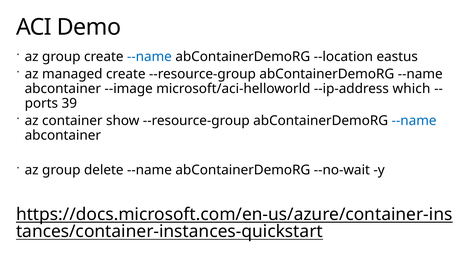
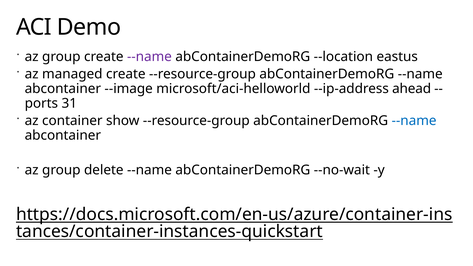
--name at (149, 57) colour: blue -> purple
which: which -> ahead
39: 39 -> 31
